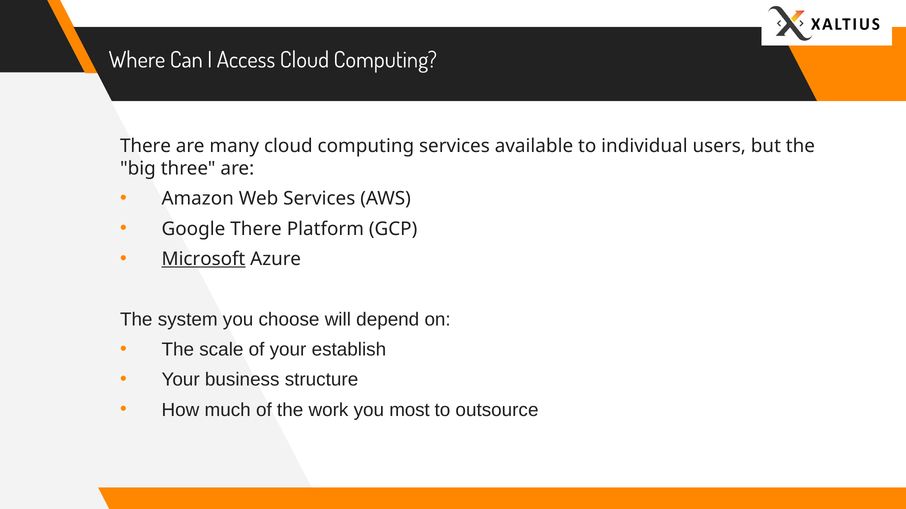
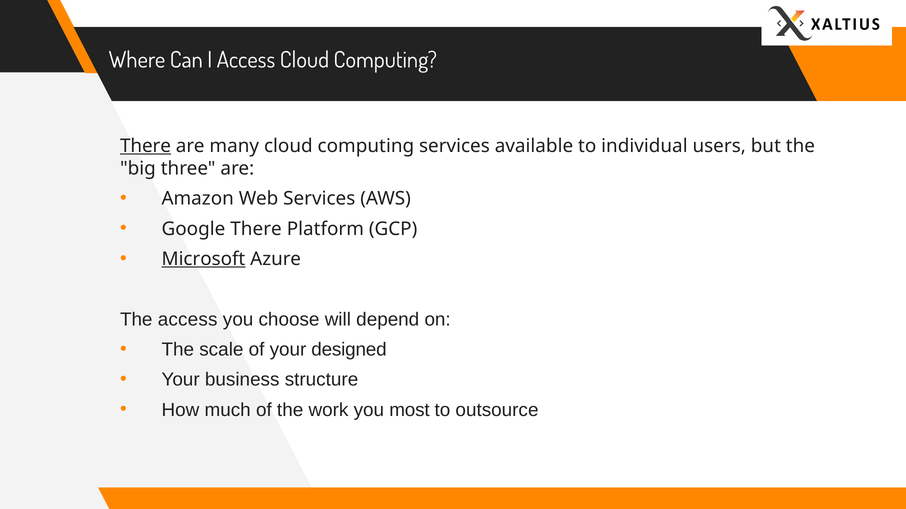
There at (146, 146) underline: none -> present
The system: system -> access
establish: establish -> designed
